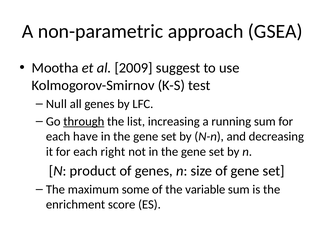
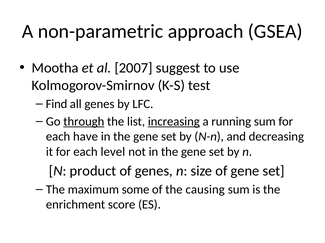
2009: 2009 -> 2007
Null: Null -> Find
increasing underline: none -> present
right: right -> level
variable: variable -> causing
